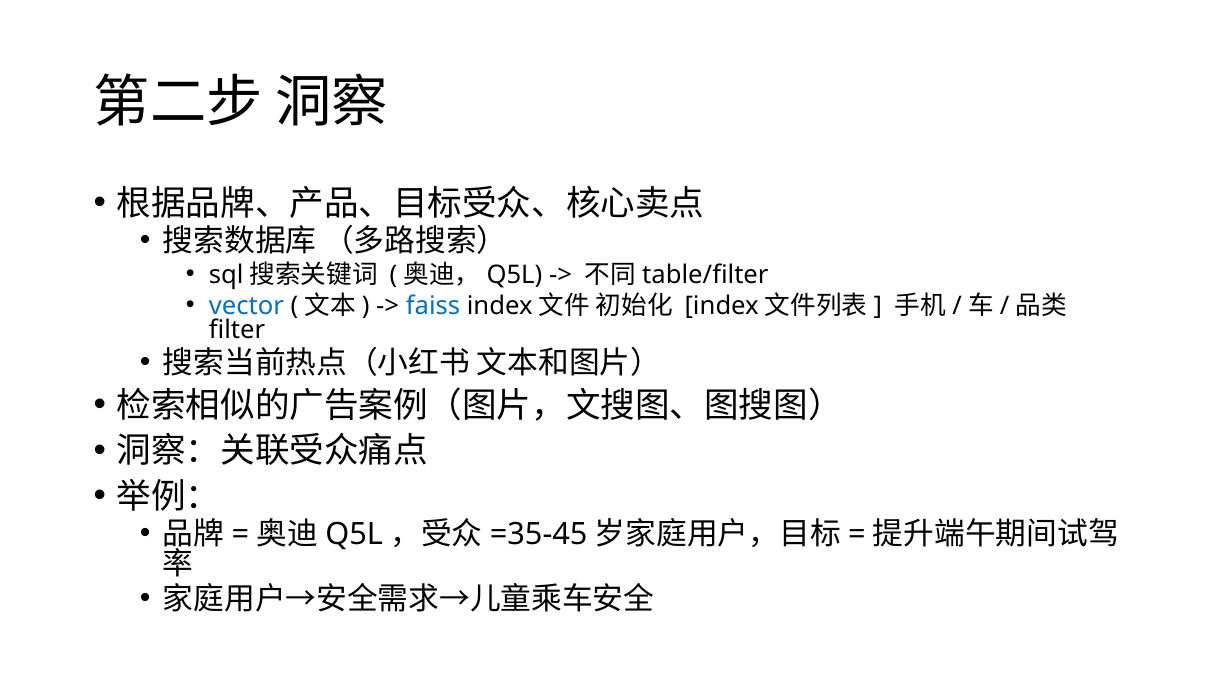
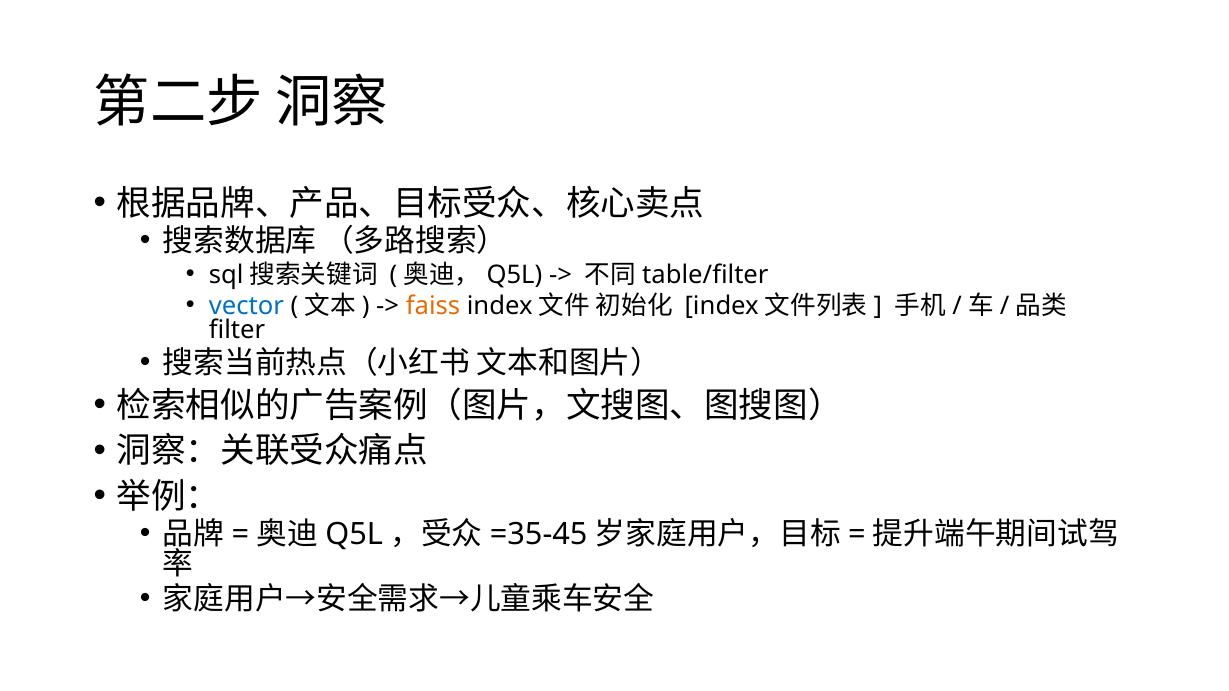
faiss colour: blue -> orange
